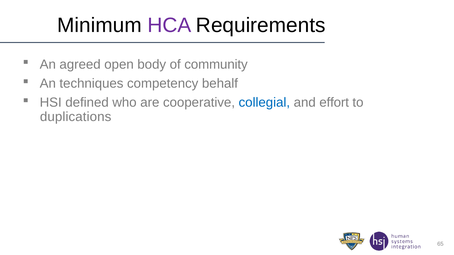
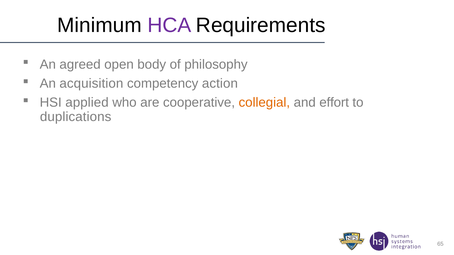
community: community -> philosophy
techniques: techniques -> acquisition
behalf: behalf -> action
defined: defined -> applied
collegial colour: blue -> orange
